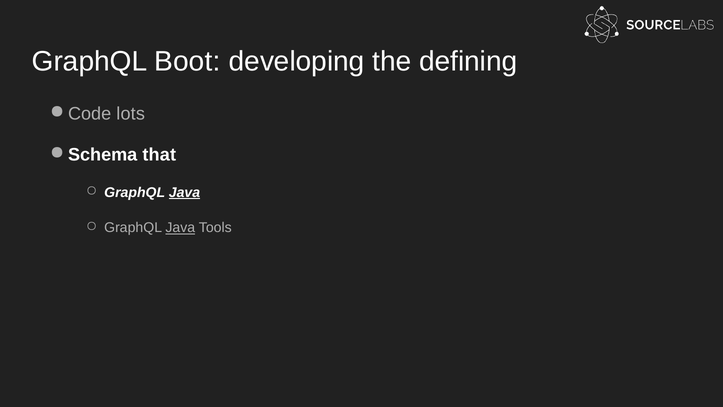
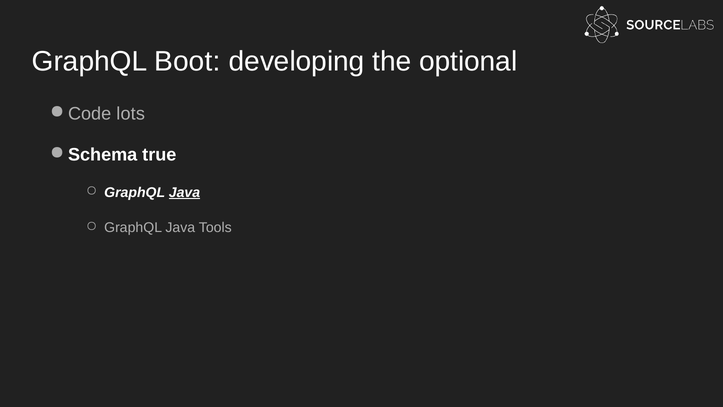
defining: defining -> optional
that: that -> true
Java at (180, 228) underline: present -> none
